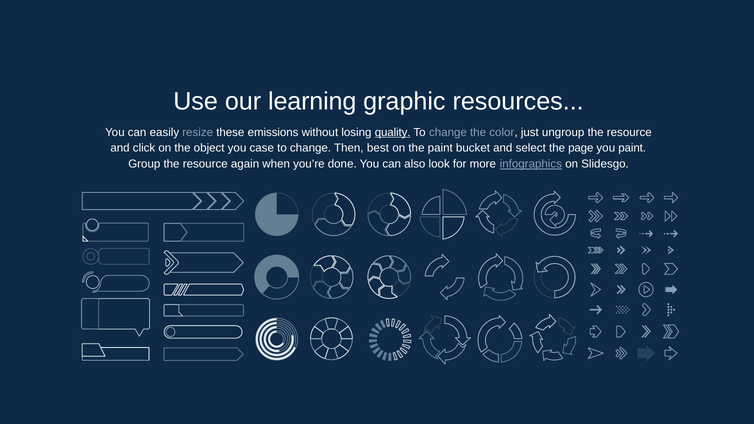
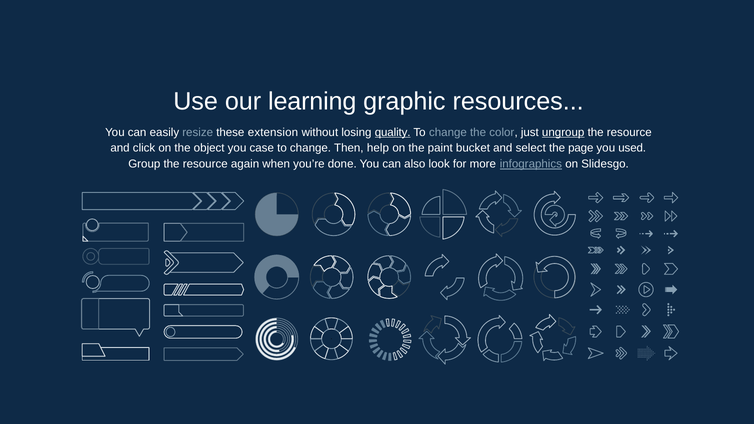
emissions: emissions -> extension
ungroup underline: none -> present
best: best -> help
you paint: paint -> used
